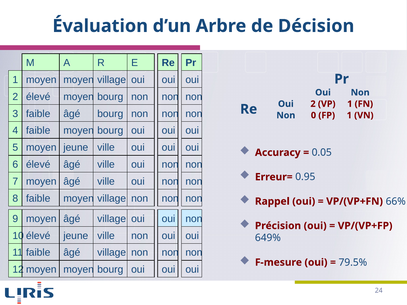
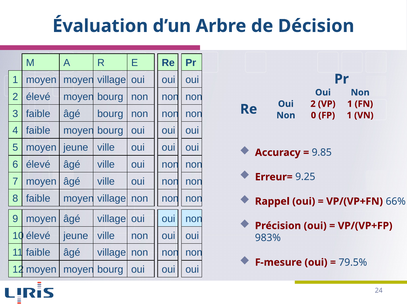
0.05: 0.05 -> 9.85
0.95: 0.95 -> 9.25
649%: 649% -> 983%
